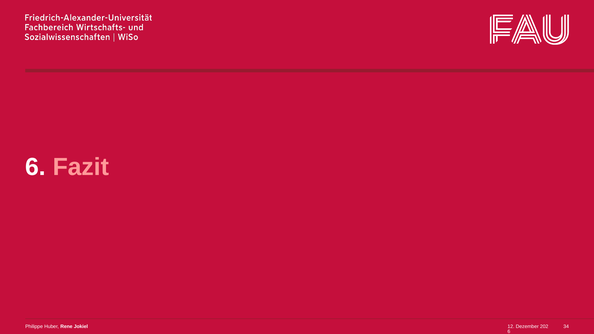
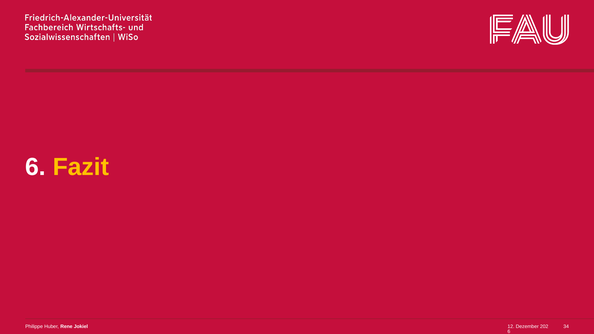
Fazit colour: pink -> yellow
